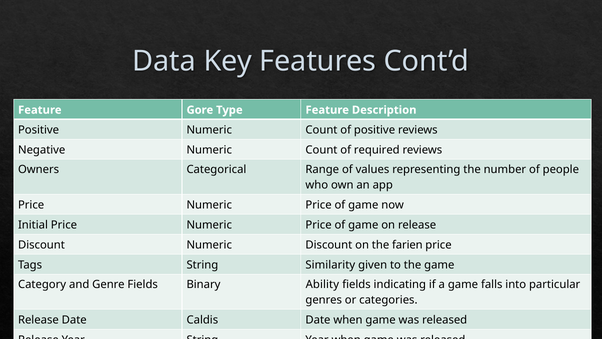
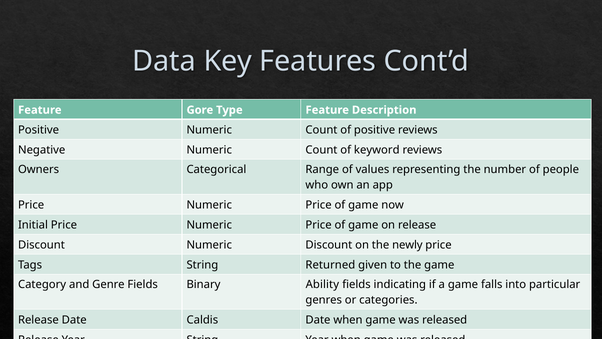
required: required -> keyword
farien: farien -> newly
Similarity: Similarity -> Returned
